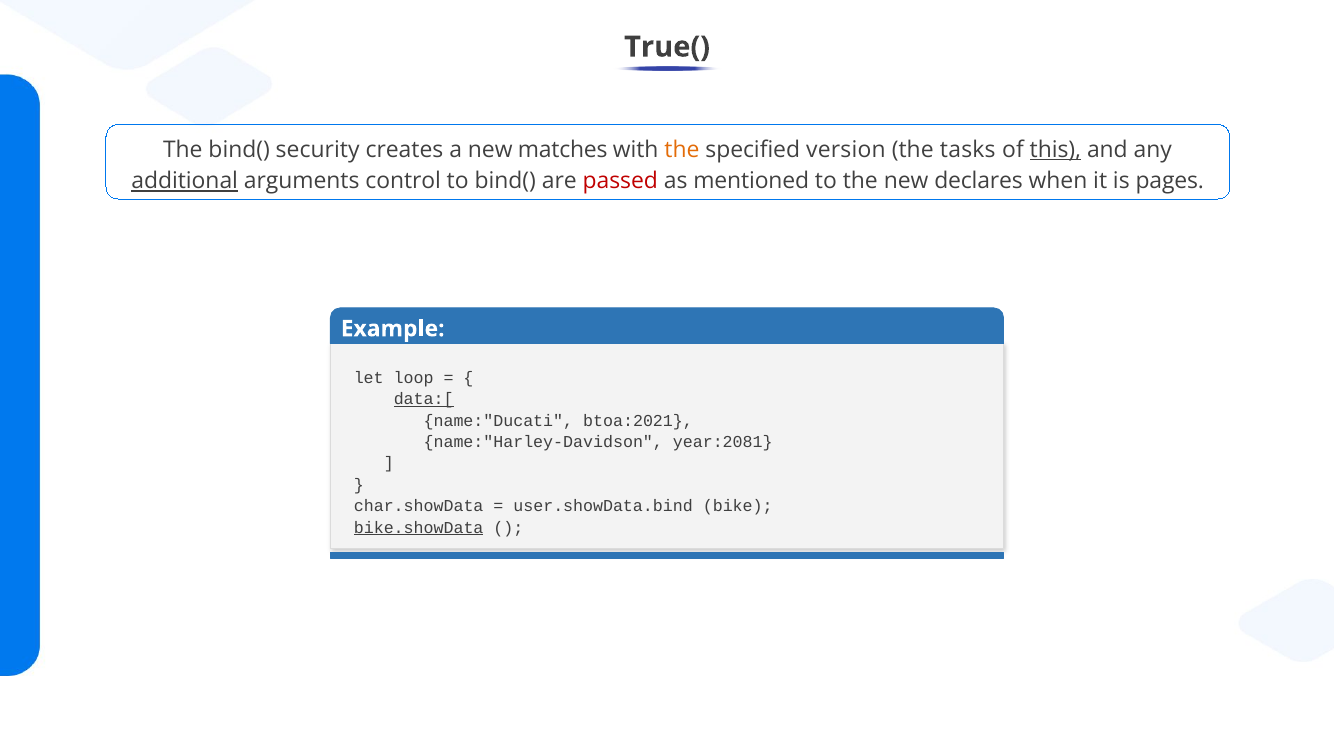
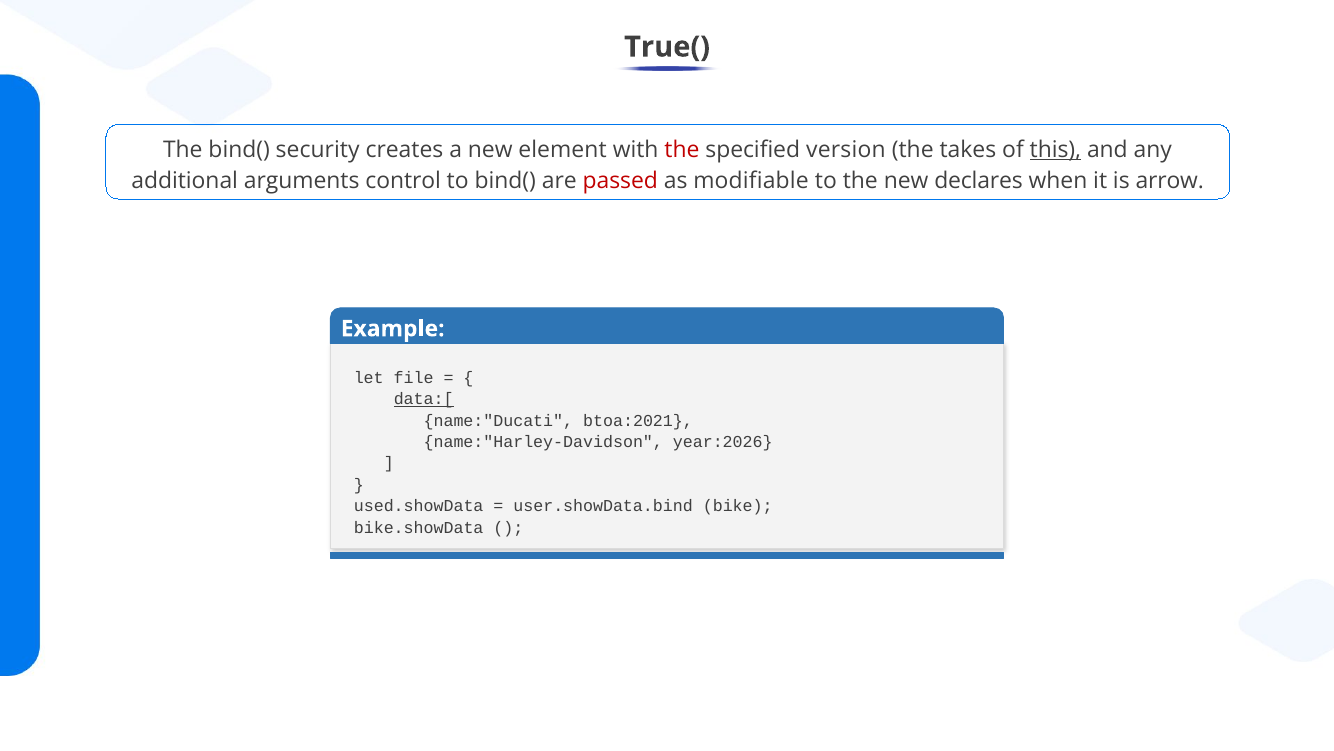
matches: matches -> element
the at (682, 149) colour: orange -> red
tasks: tasks -> takes
additional underline: present -> none
mentioned: mentioned -> modifiable
pages: pages -> arrow
loop: loop -> file
year:2081: year:2081 -> year:2026
char.showData: char.showData -> used.showData
bike.showData underline: present -> none
